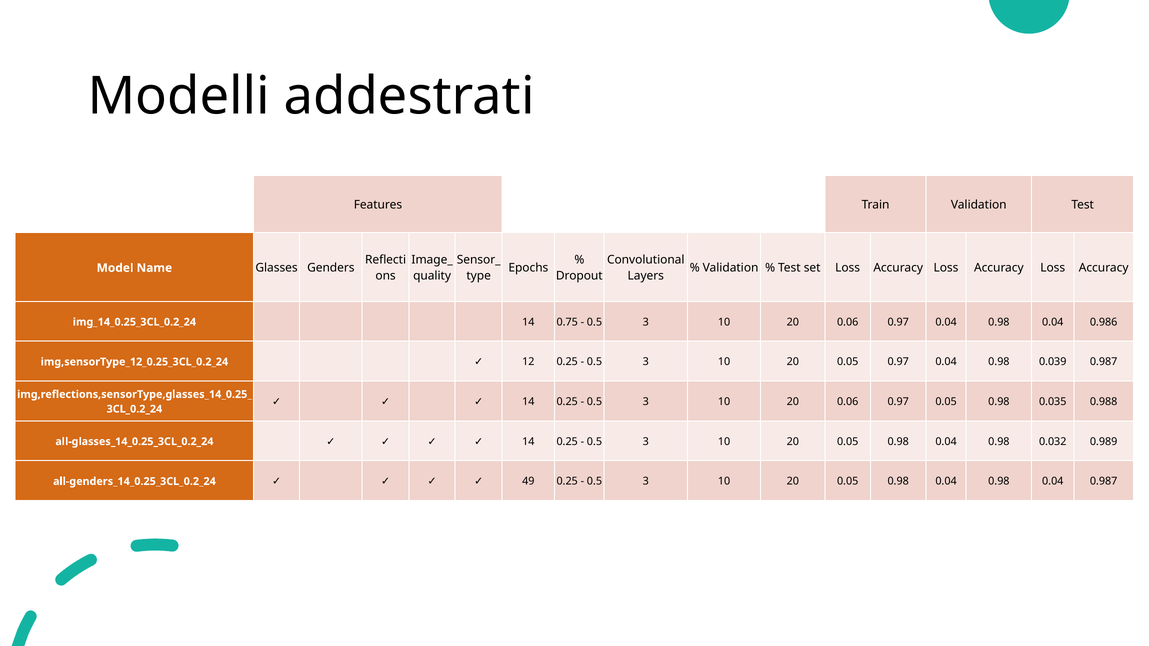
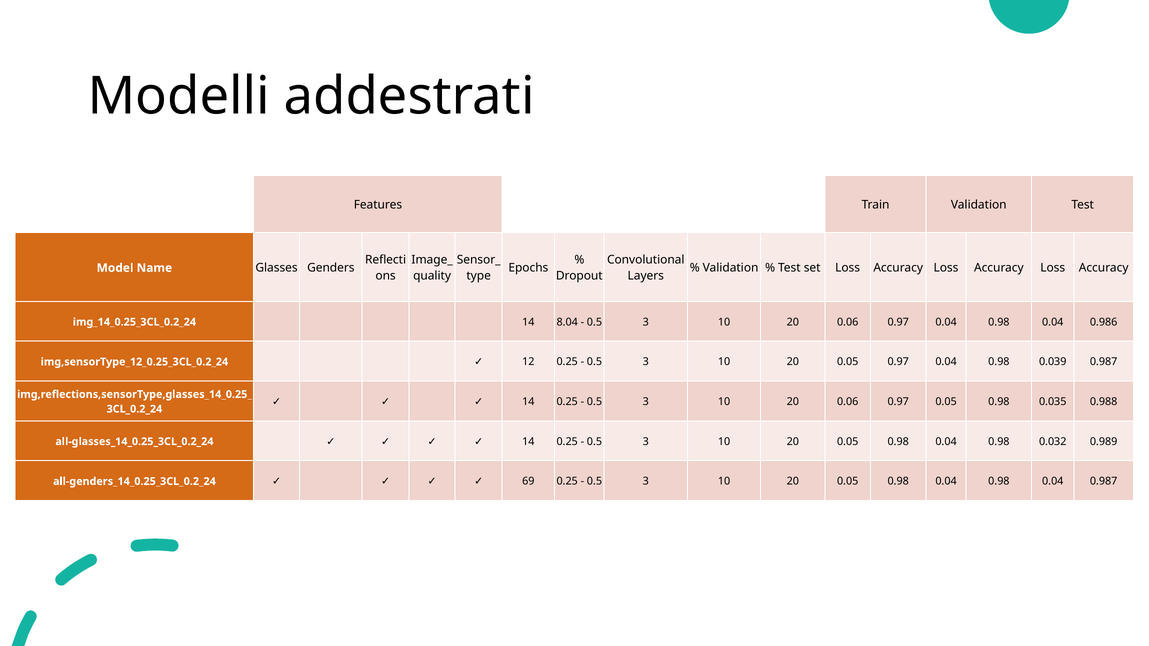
0.75: 0.75 -> 8.04
49: 49 -> 69
